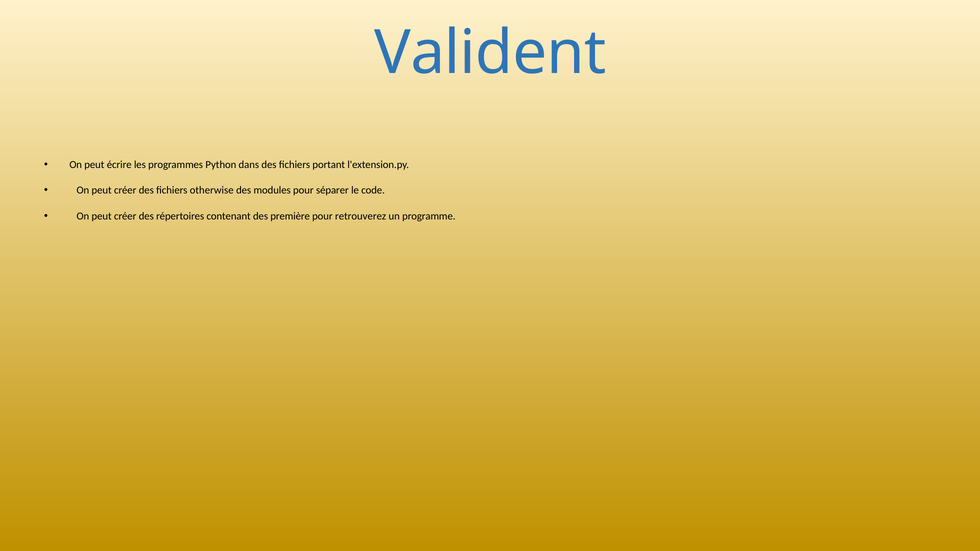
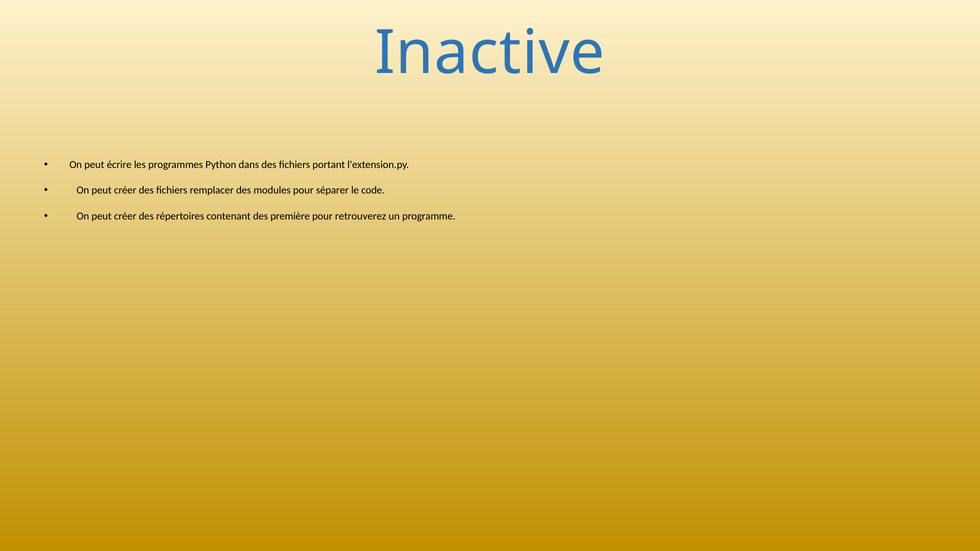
Valident: Valident -> Inactive
otherwise: otherwise -> remplacer
